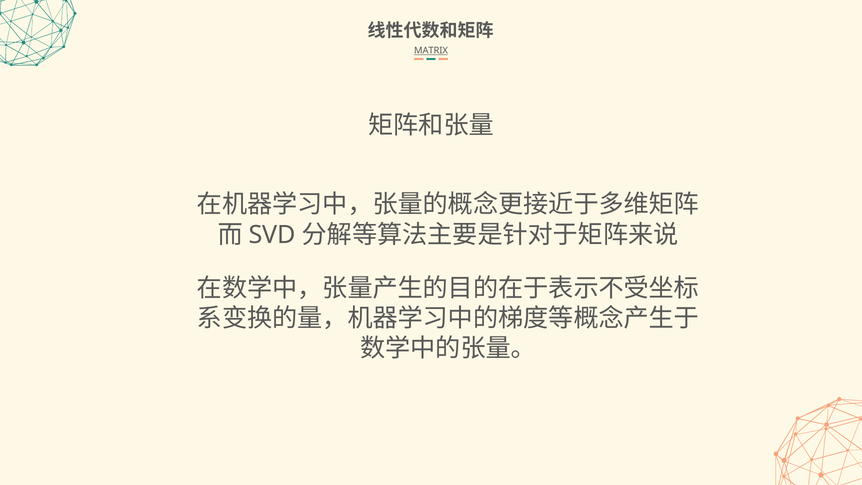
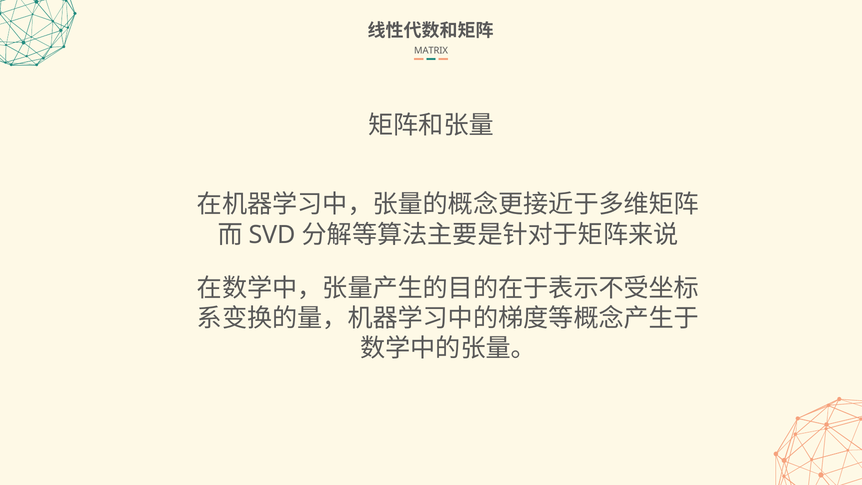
MATRIX underline: present -> none
